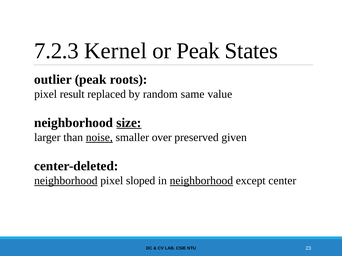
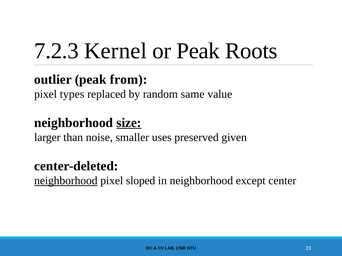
States: States -> Roots
roots: roots -> from
result: result -> types
noise underline: present -> none
over: over -> uses
neighborhood at (201, 181) underline: present -> none
